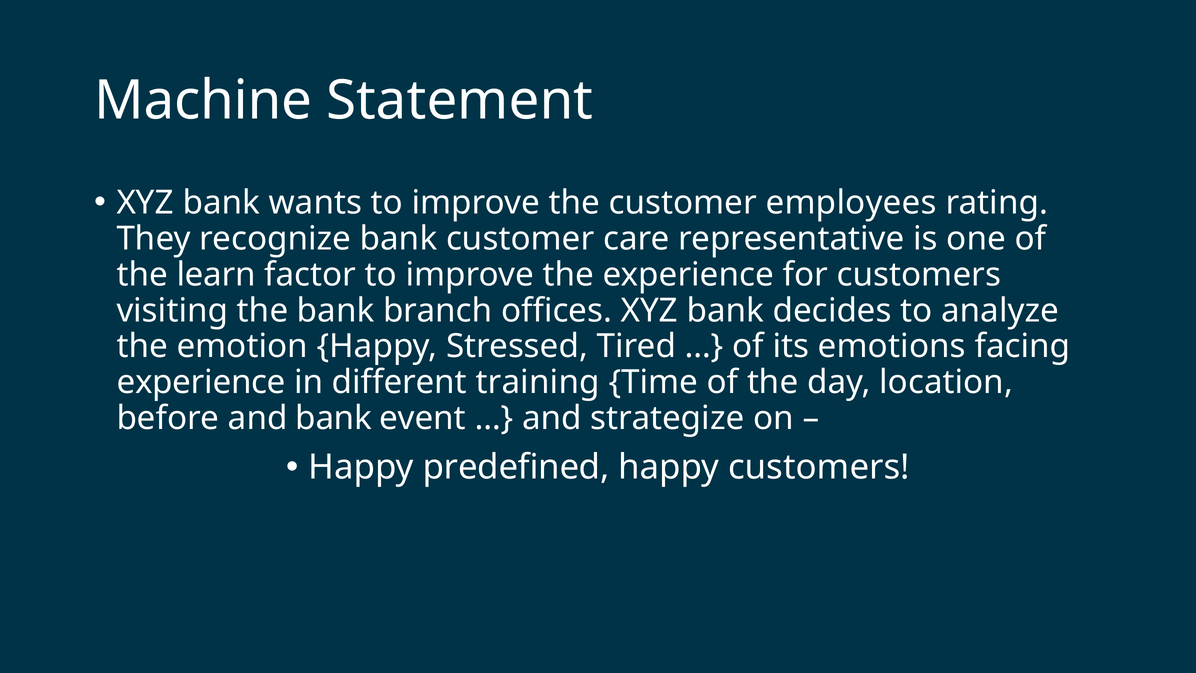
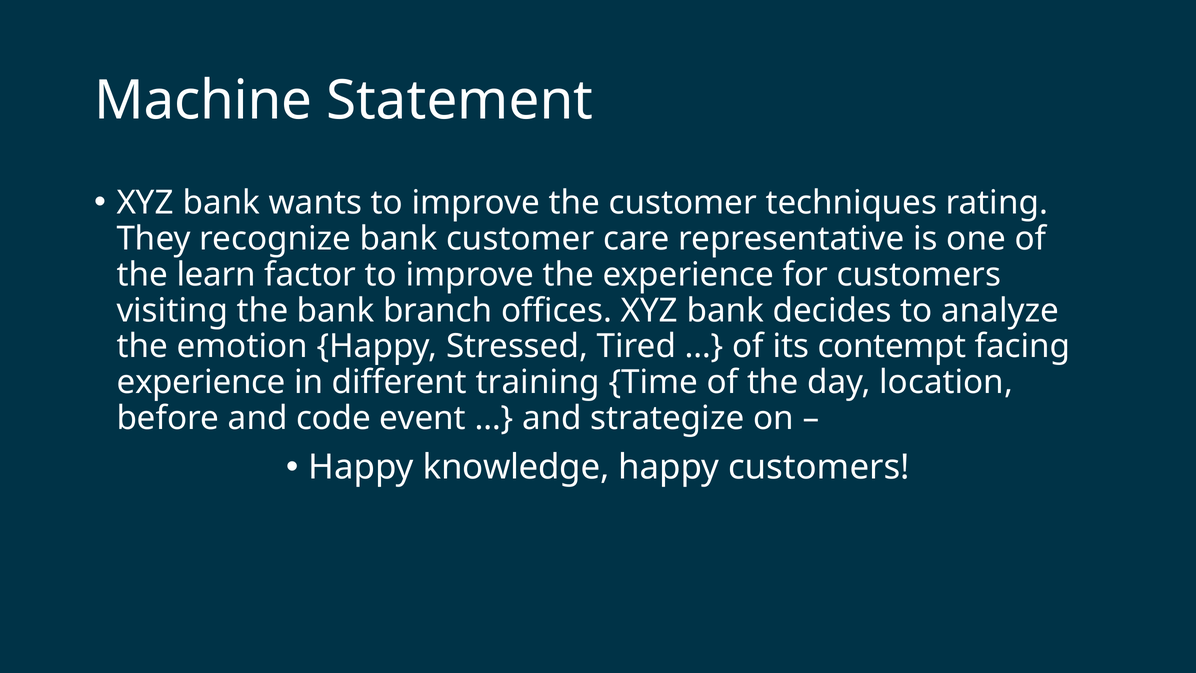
employees: employees -> techniques
emotions: emotions -> contempt
and bank: bank -> code
predefined: predefined -> knowledge
